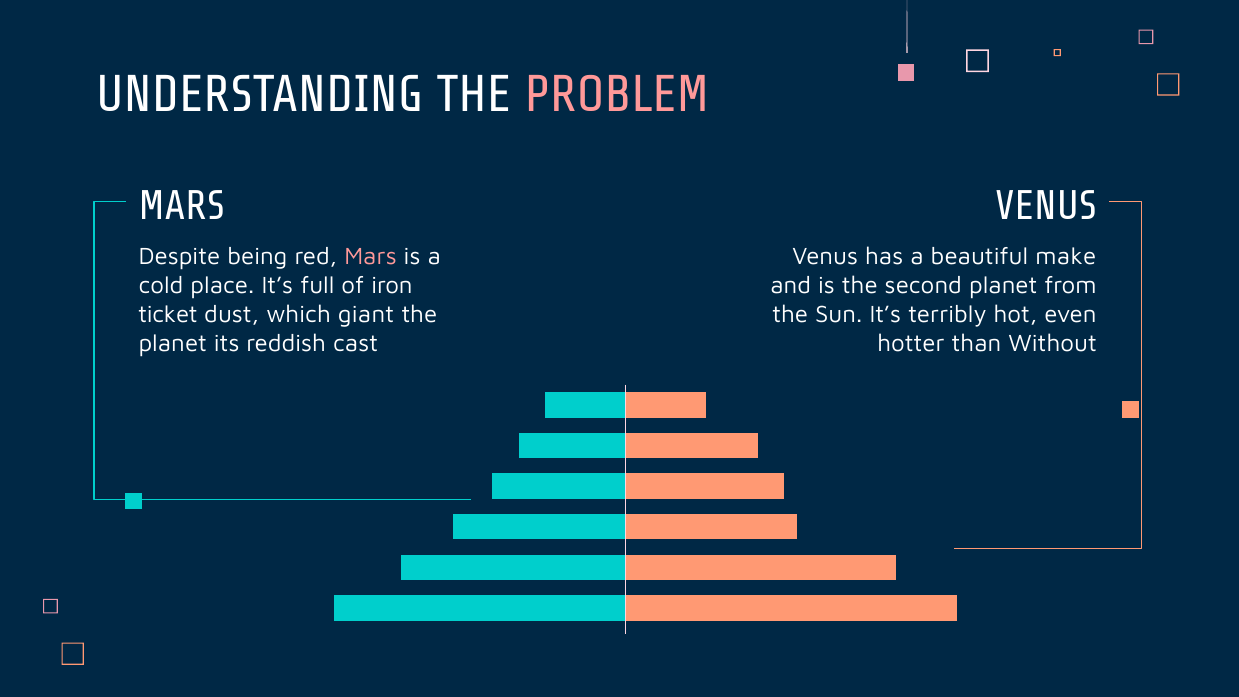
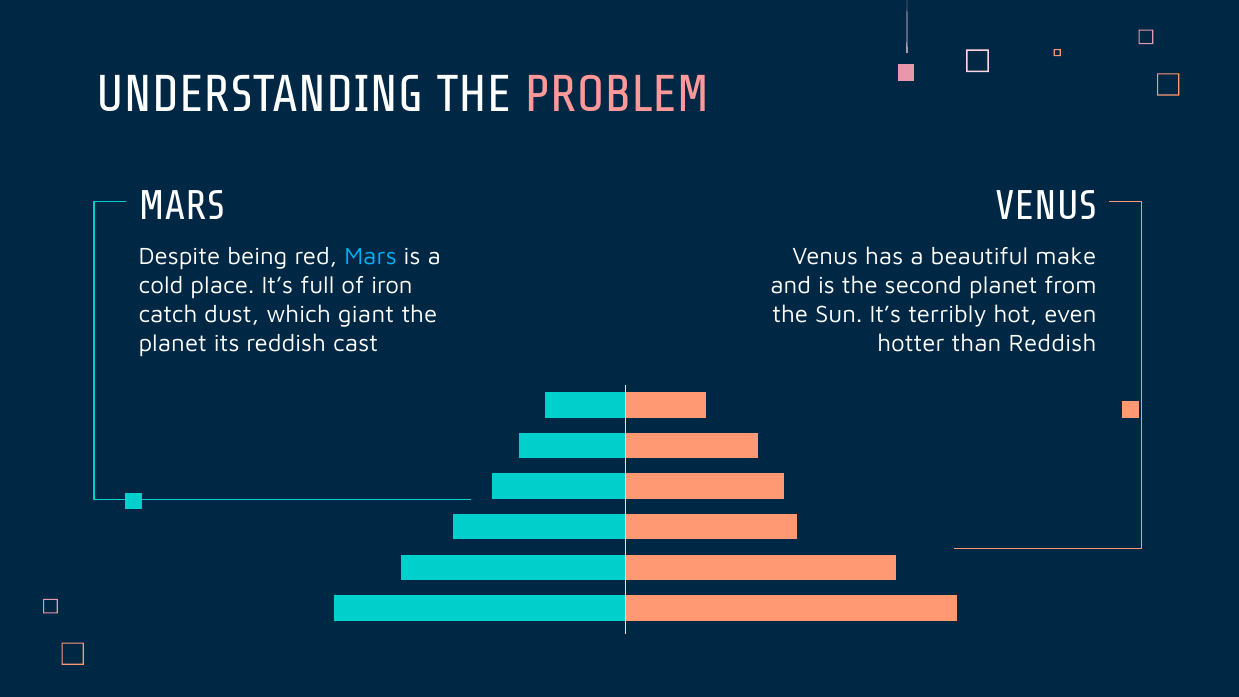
Mars at (371, 257) colour: pink -> light blue
ticket: ticket -> catch
than Without: Without -> Reddish
